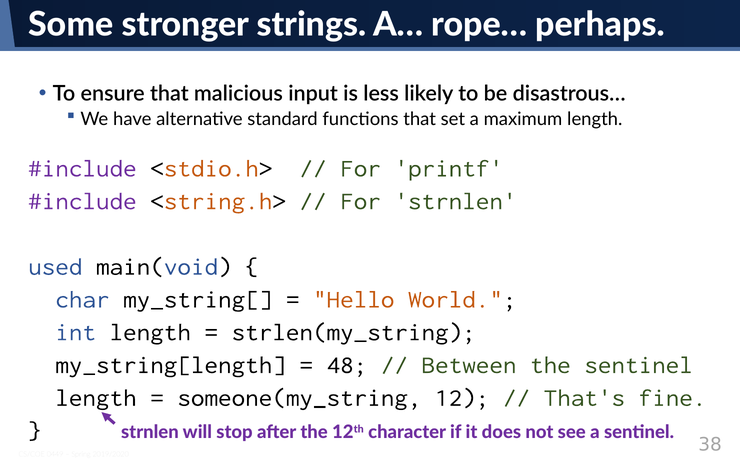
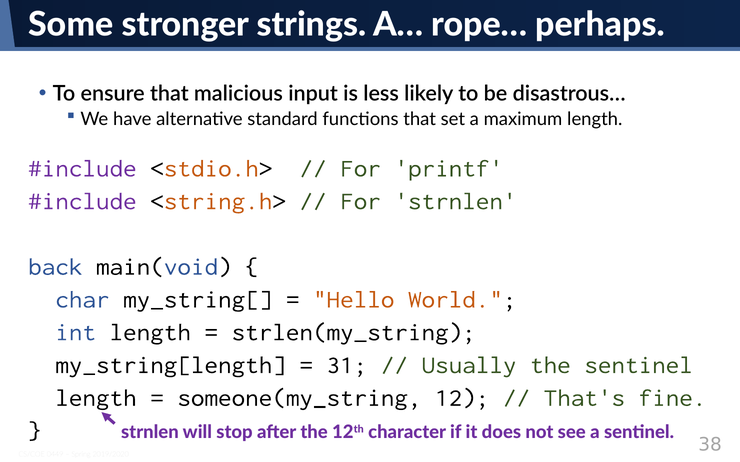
used: used -> back
48: 48 -> 31
Between: Between -> Usually
